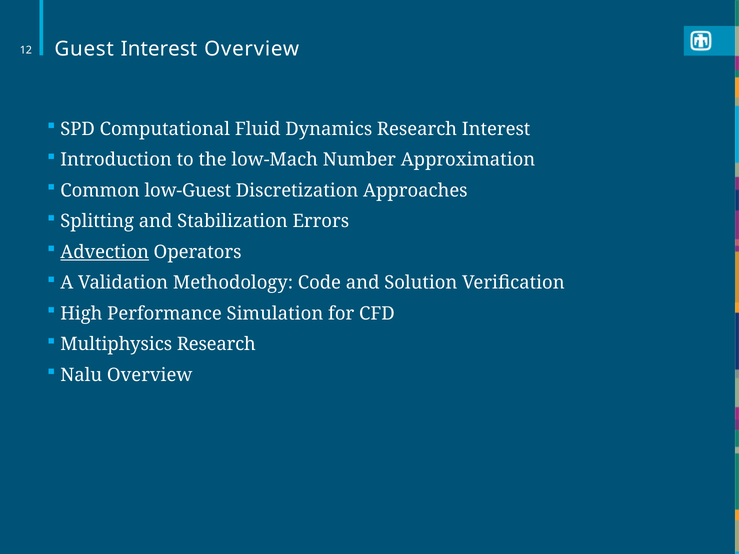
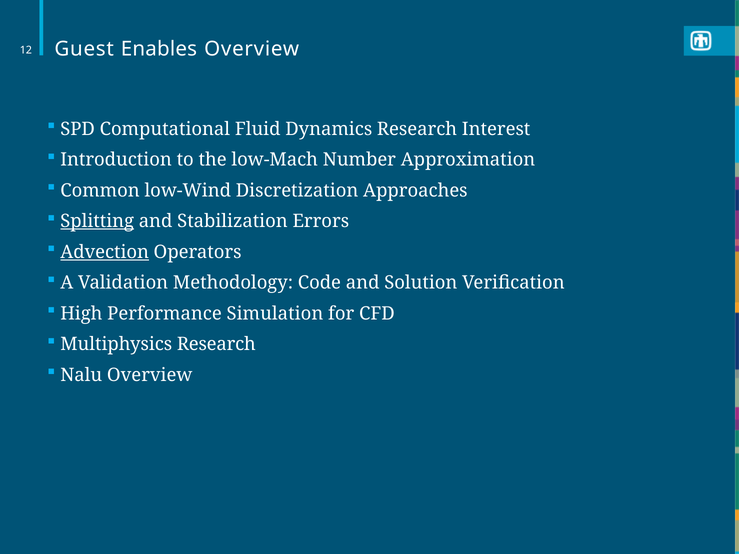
Guest Interest: Interest -> Enables
low-Guest: low-Guest -> low-Wind
Splitting underline: none -> present
